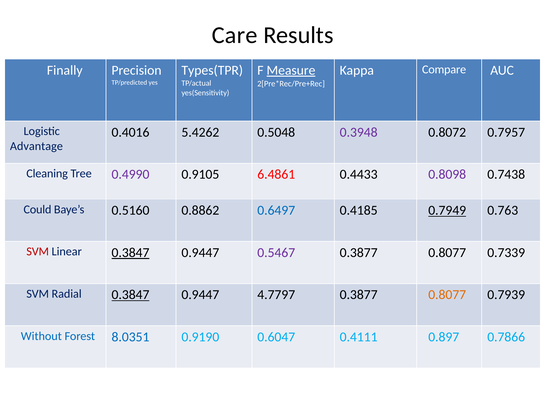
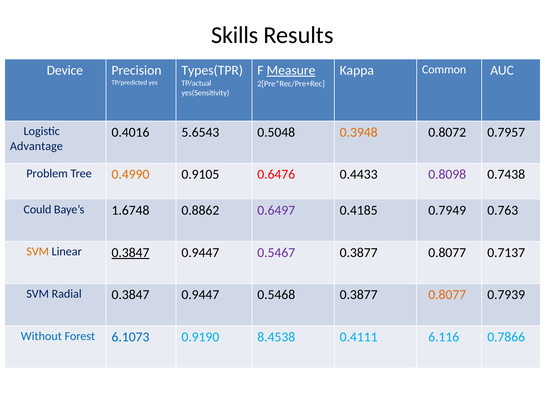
Care: Care -> Skills
Finally: Finally -> Device
Compare: Compare -> Common
5.4262: 5.4262 -> 5.6543
0.3948 colour: purple -> orange
Cleaning: Cleaning -> Problem
0.4990 colour: purple -> orange
6.4861: 6.4861 -> 0.6476
0.5160: 0.5160 -> 1.6748
0.6497 colour: blue -> purple
0.7949 underline: present -> none
SVM at (38, 252) colour: red -> orange
0.7339: 0.7339 -> 0.7137
0.3847 at (130, 295) underline: present -> none
4.7797: 4.7797 -> 0.5468
8.0351: 8.0351 -> 6.1073
0.6047: 0.6047 -> 8.4538
0.897: 0.897 -> 6.116
